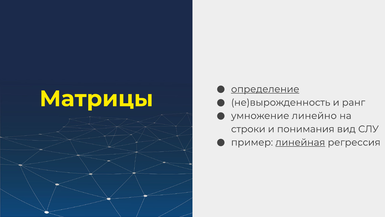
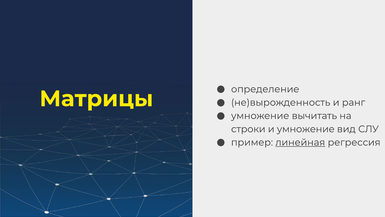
определение underline: present -> none
линейно: линейно -> вычитать
и понимания: понимания -> умножение
